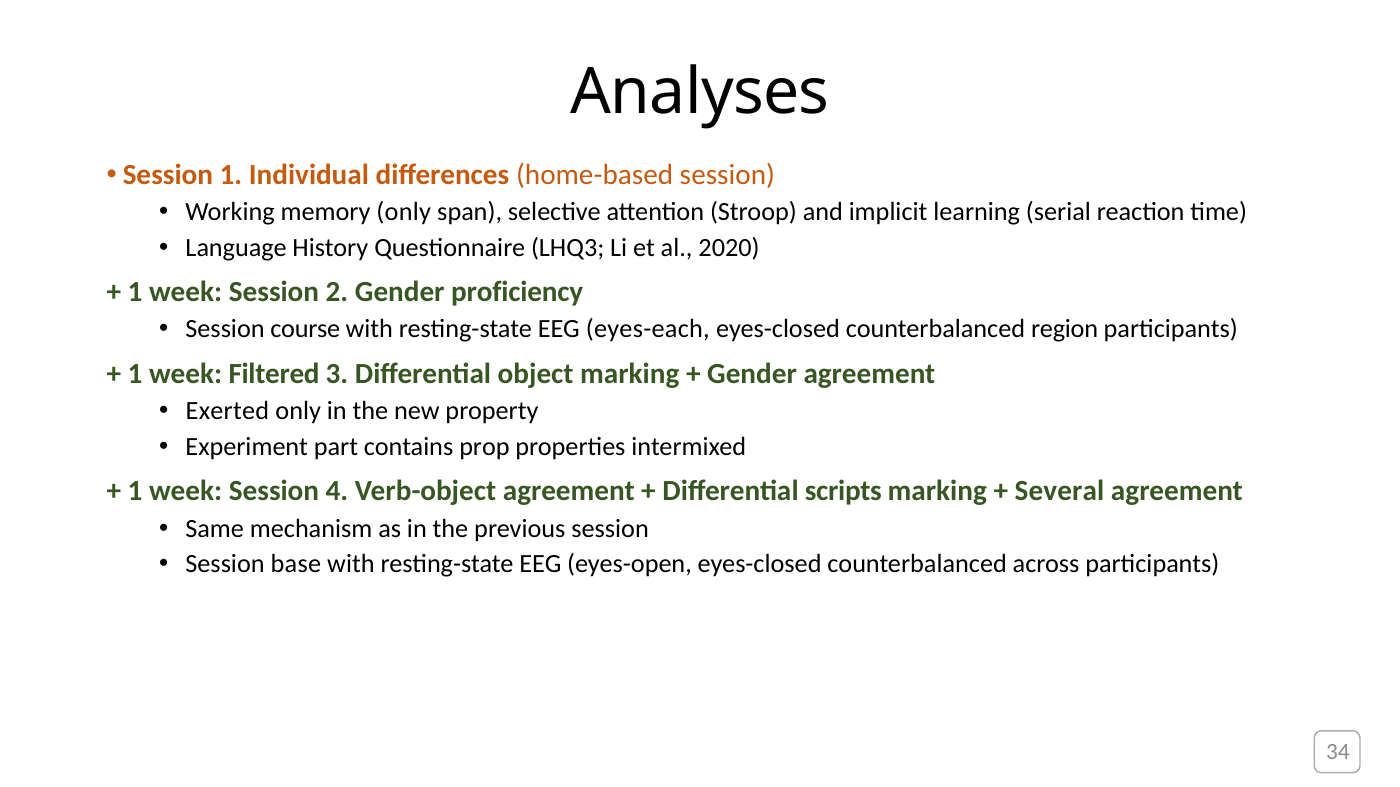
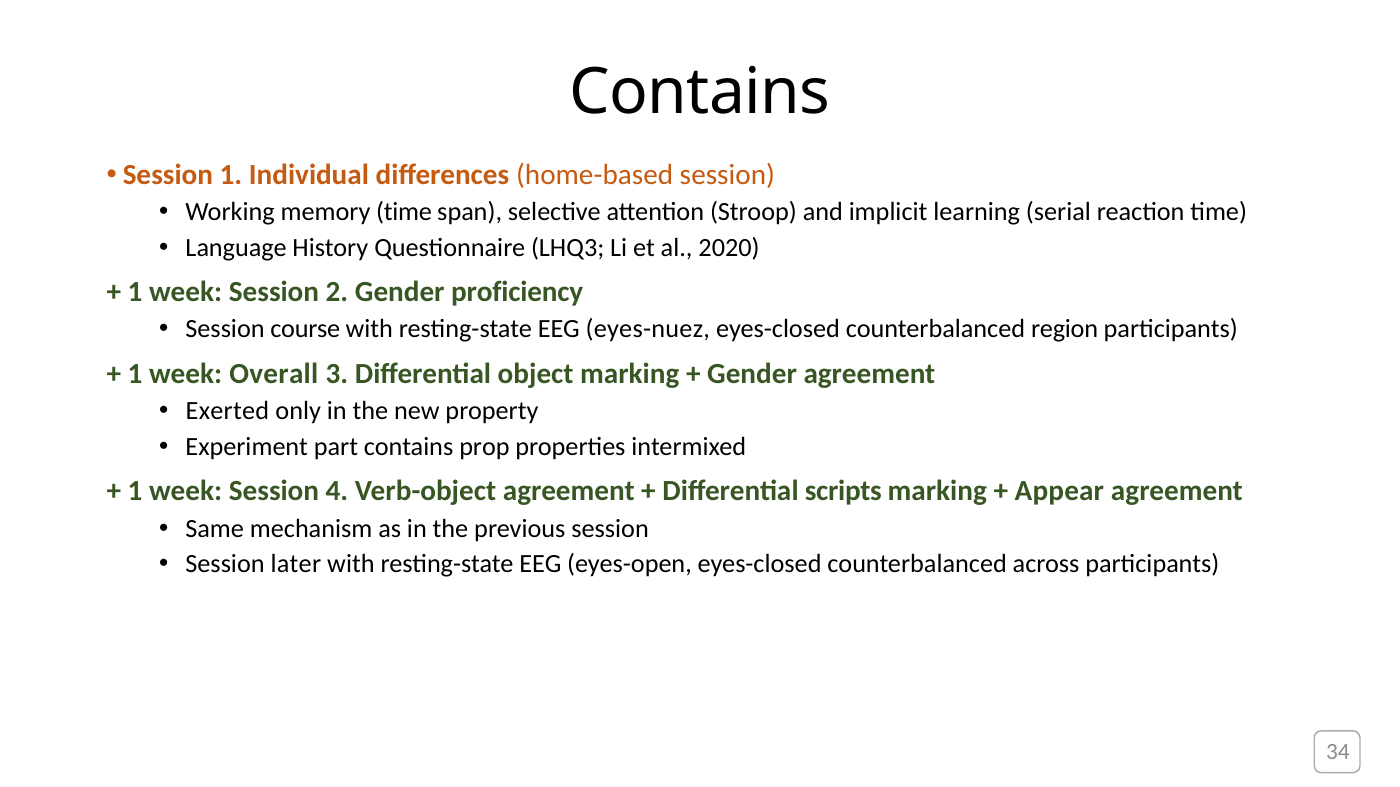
Analyses at (700, 92): Analyses -> Contains
memory only: only -> time
eyes-each: eyes-each -> eyes-nuez
Filtered: Filtered -> Overall
Several: Several -> Appear
base: base -> later
